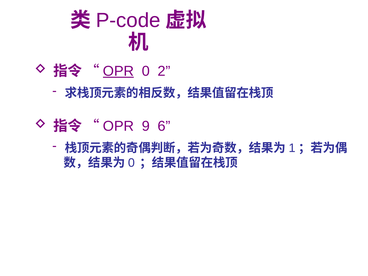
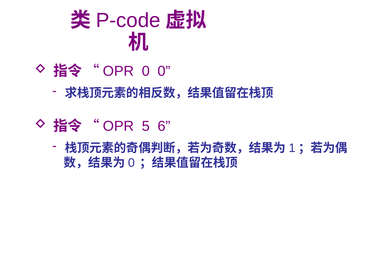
OPR at (118, 71) underline: present -> none
0 2: 2 -> 0
9: 9 -> 5
